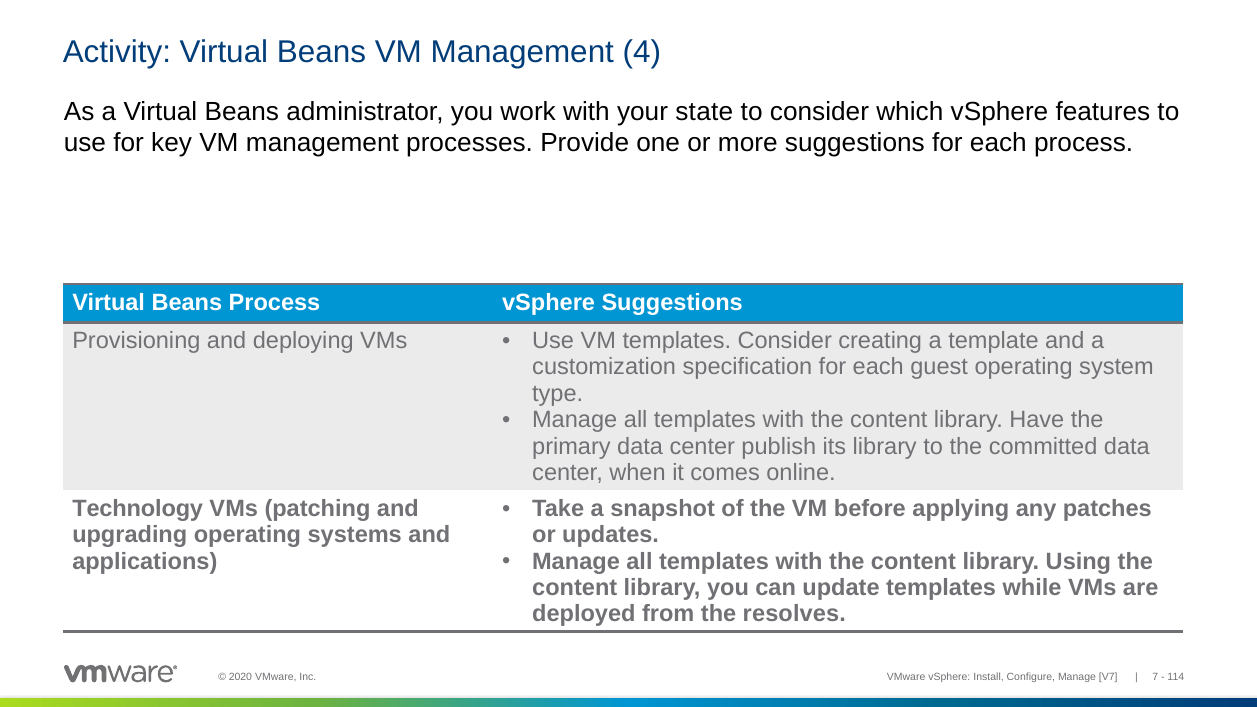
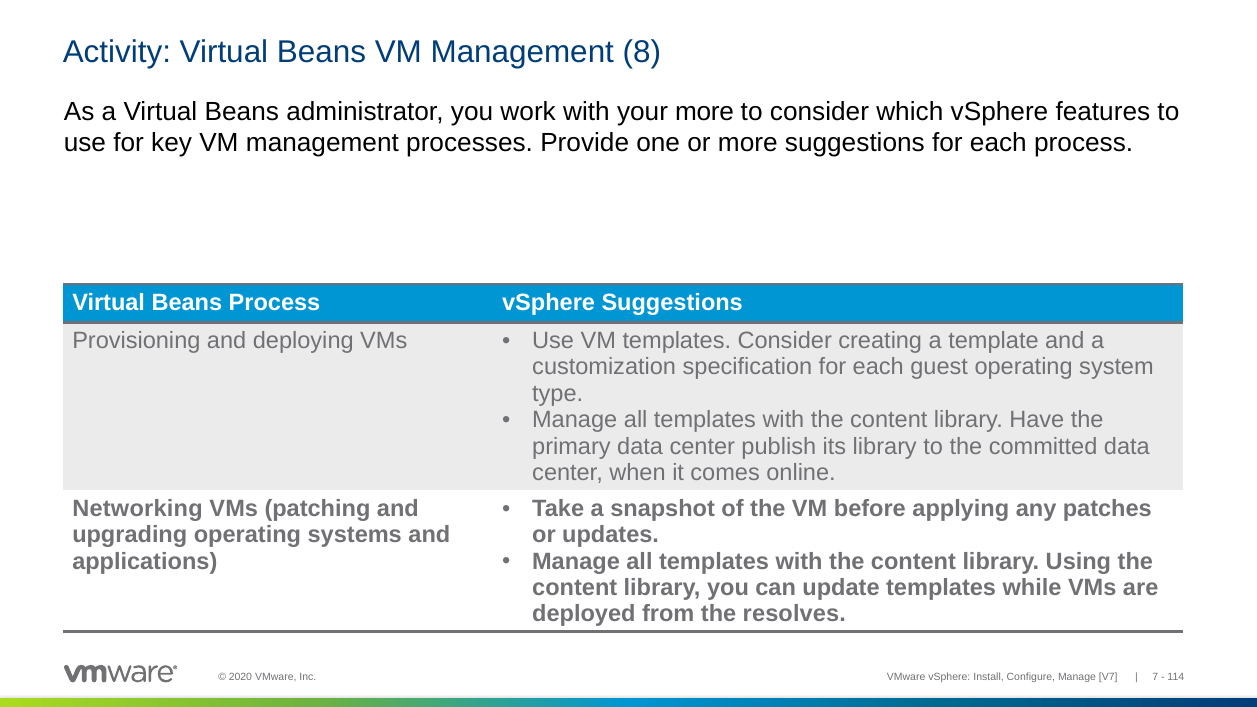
4: 4 -> 8
your state: state -> more
Technology: Technology -> Networking
